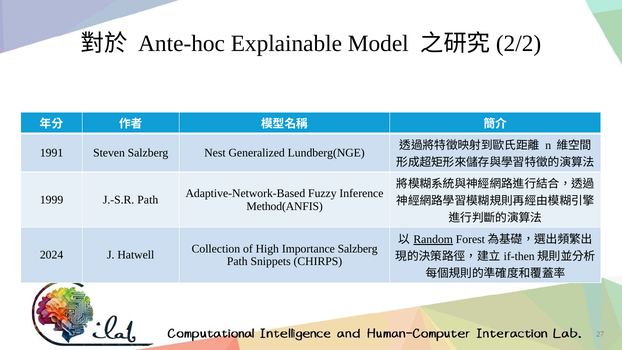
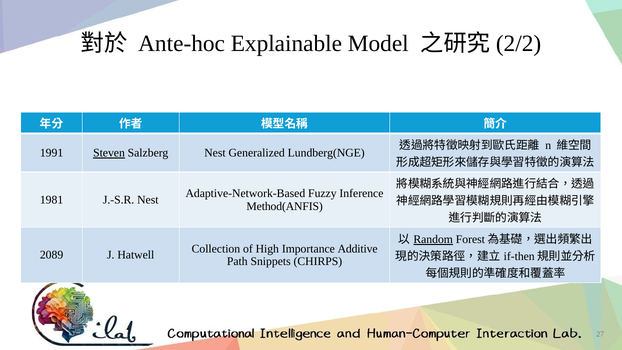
Steven underline: none -> present
1999: 1999 -> 1981
J.-S.R Path: Path -> Nest
Importance Salzberg: Salzberg -> Additive
2024: 2024 -> 2089
